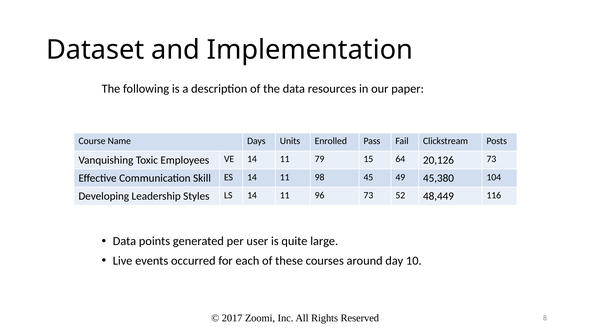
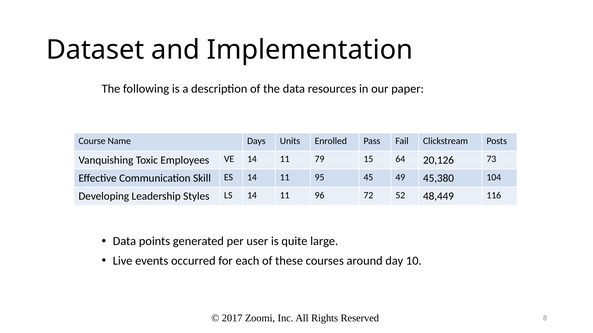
98: 98 -> 95
96 73: 73 -> 72
